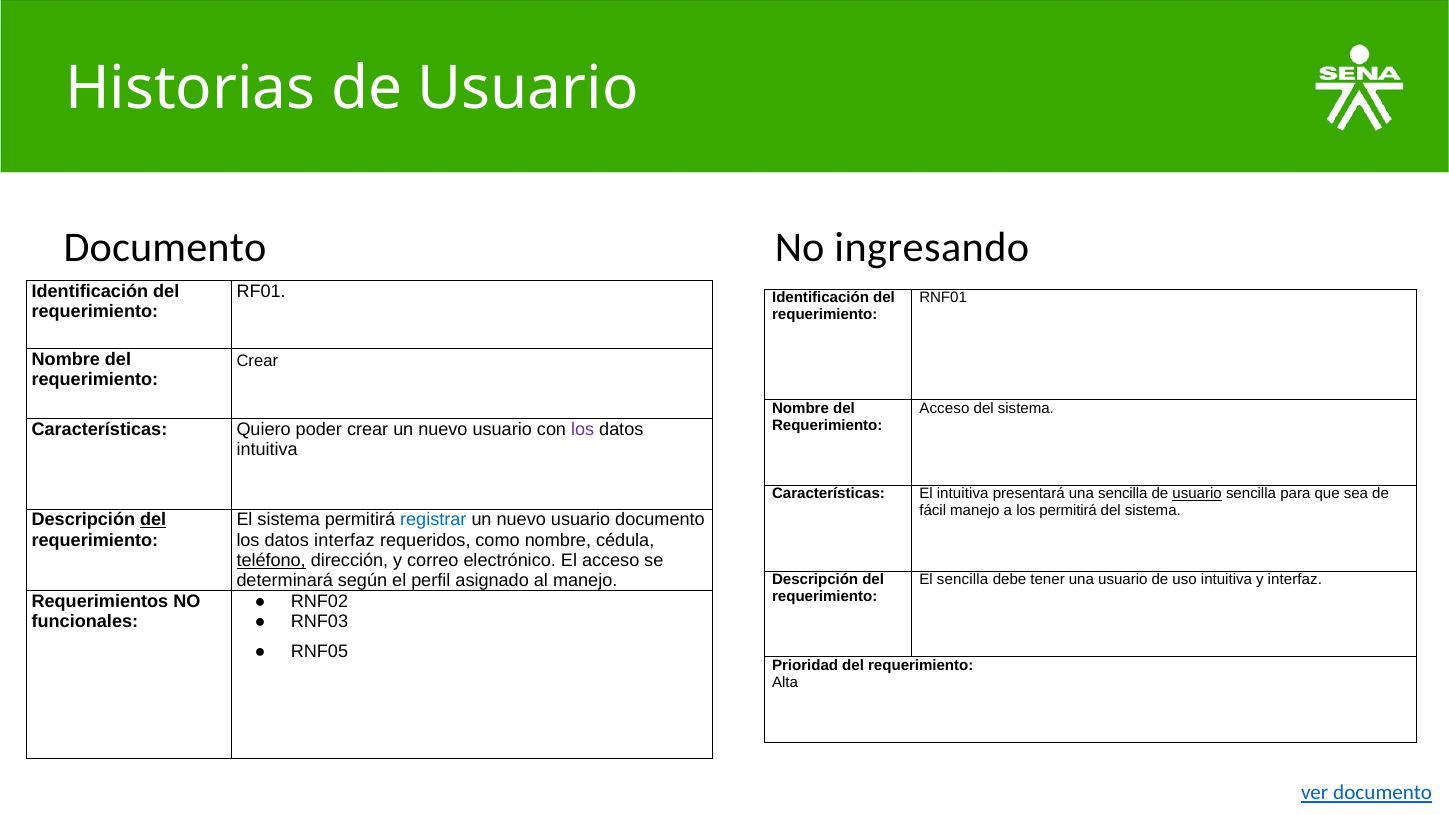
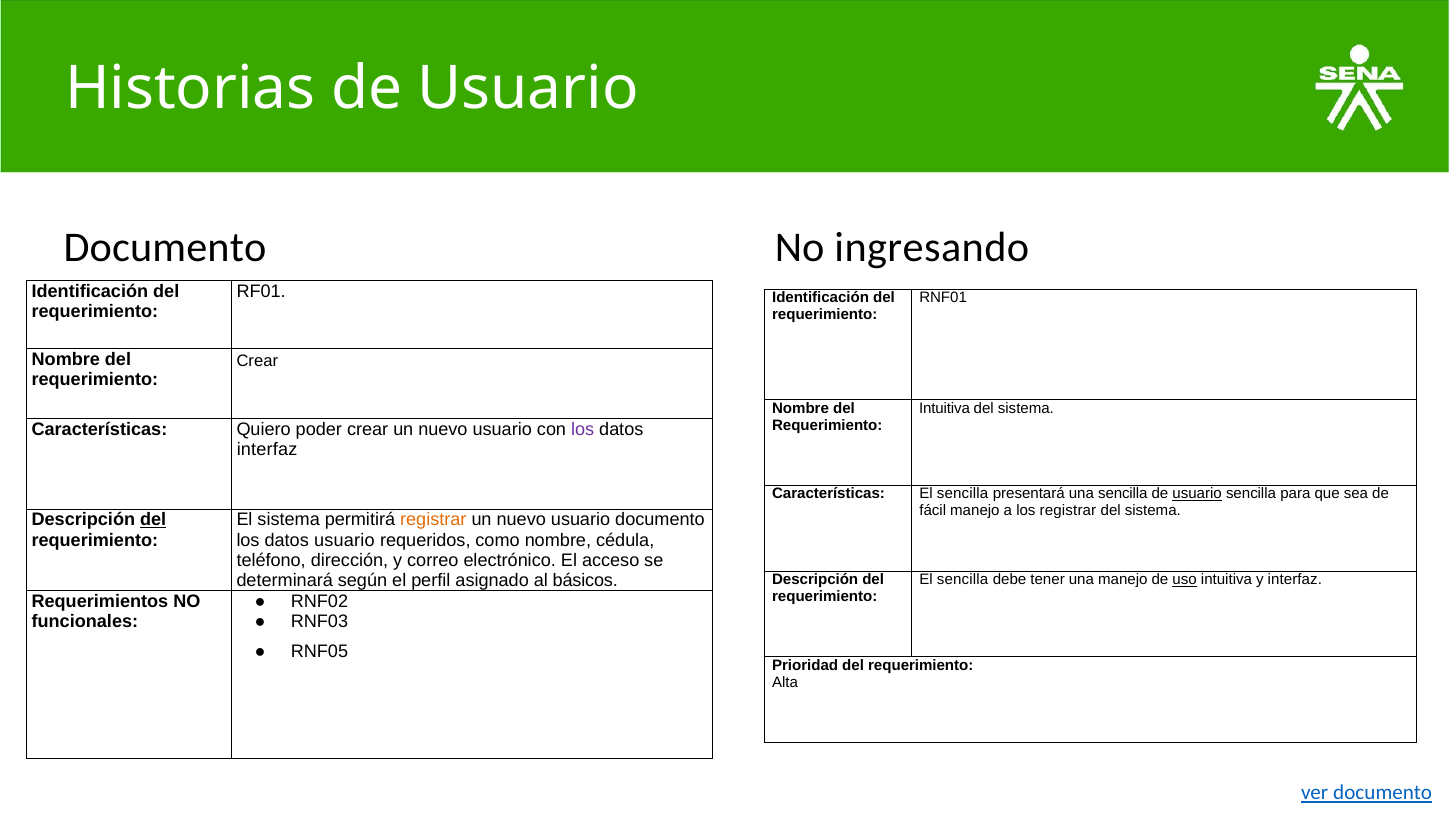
Acceso at (944, 408): Acceso -> Intuitiva
intuitiva at (267, 450): intuitiva -> interfaz
Características El intuitiva: intuitiva -> sencilla
los permitirá: permitirá -> registrar
registrar at (433, 520) colour: blue -> orange
datos interfaz: interfaz -> usuario
teléfono underline: present -> none
al manejo: manejo -> básicos
una usuario: usuario -> manejo
uso underline: none -> present
